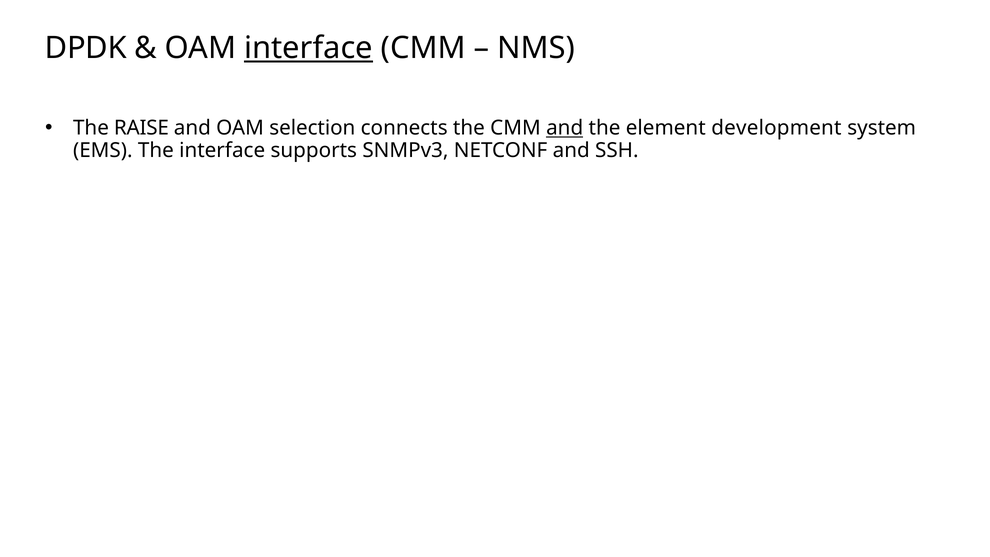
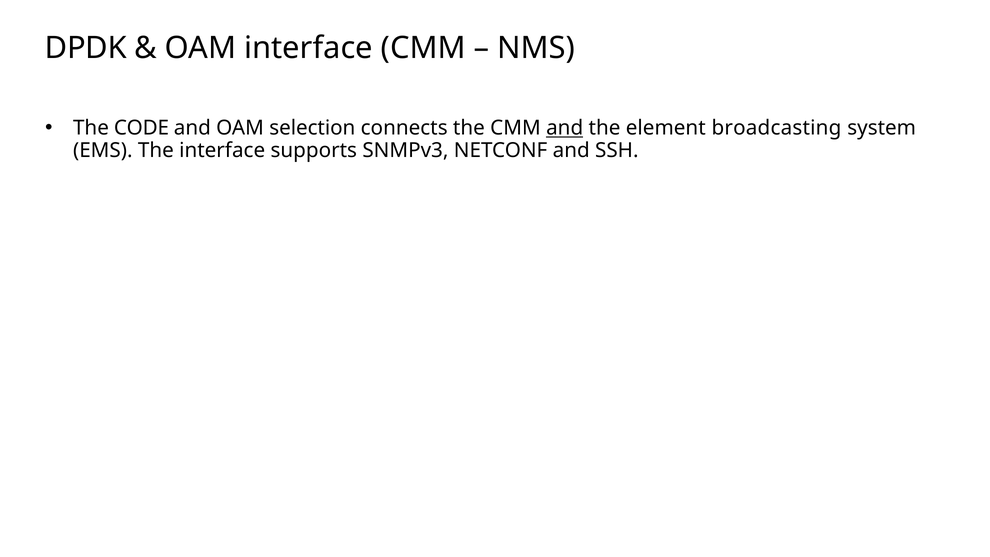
interface at (309, 48) underline: present -> none
RAISE: RAISE -> CODE
development: development -> broadcasting
